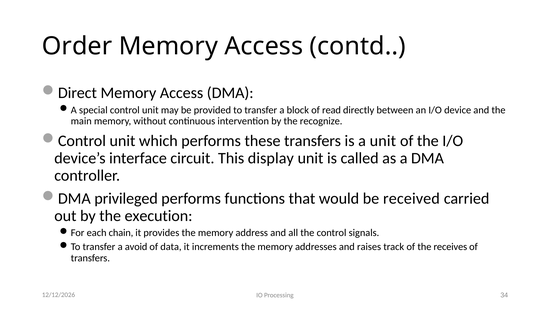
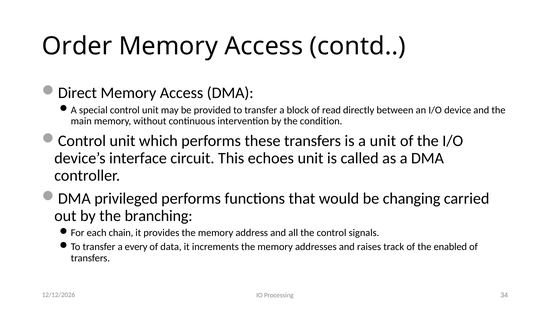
recognize: recognize -> condition
display: display -> echoes
received: received -> changing
execution: execution -> branching
avoid: avoid -> every
receives: receives -> enabled
